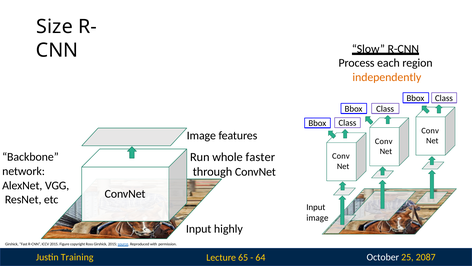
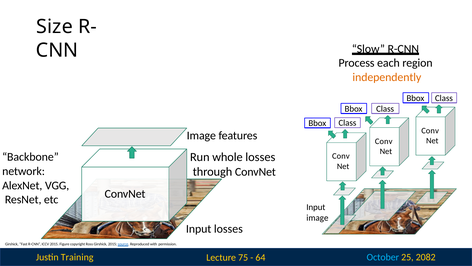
whole faster: faster -> losses
Input highly: highly -> losses
65: 65 -> 75
October colour: white -> light blue
2087: 2087 -> 2082
